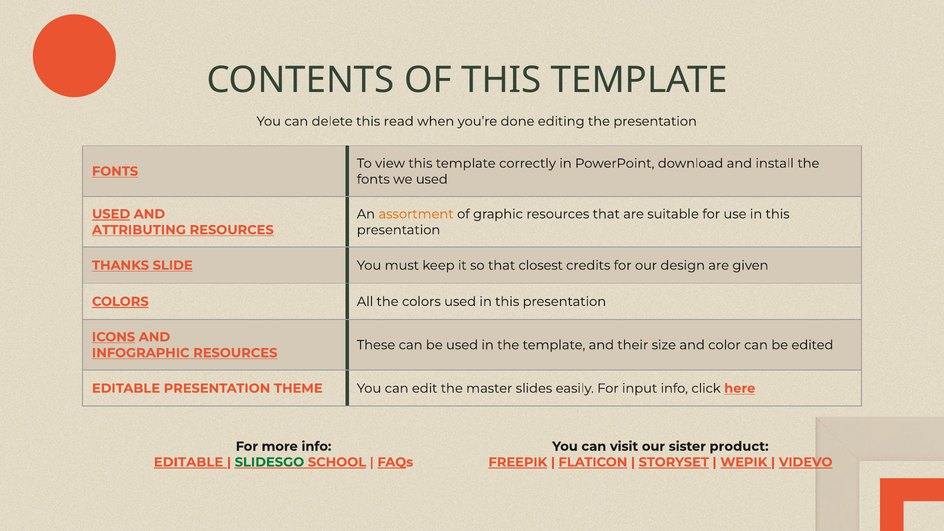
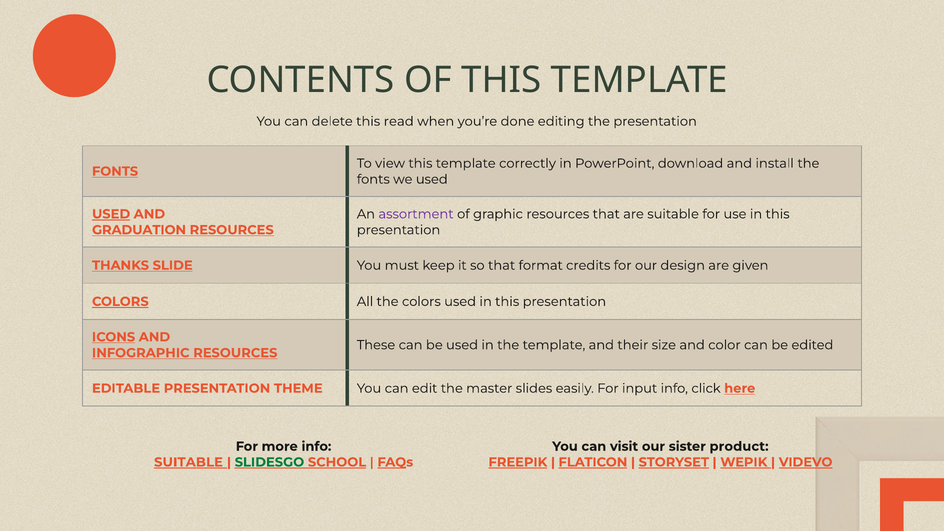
assortment colour: orange -> purple
ATTRIBUTING: ATTRIBUTING -> GRADUATION
closest: closest -> format
EDITABLE at (189, 462): EDITABLE -> SUITABLE
